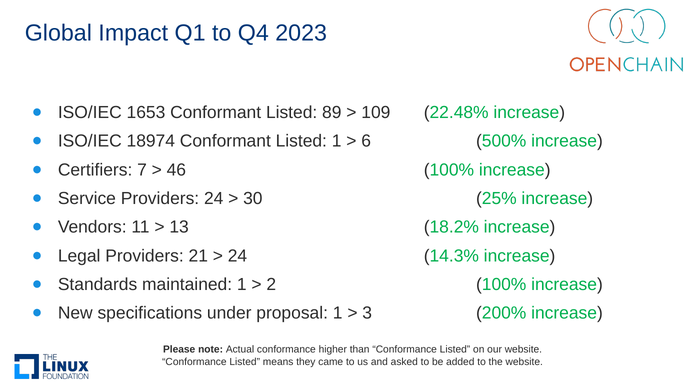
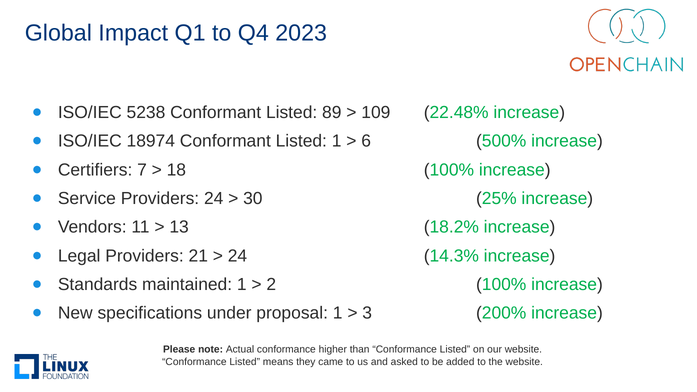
1653: 1653 -> 5238
46: 46 -> 18
